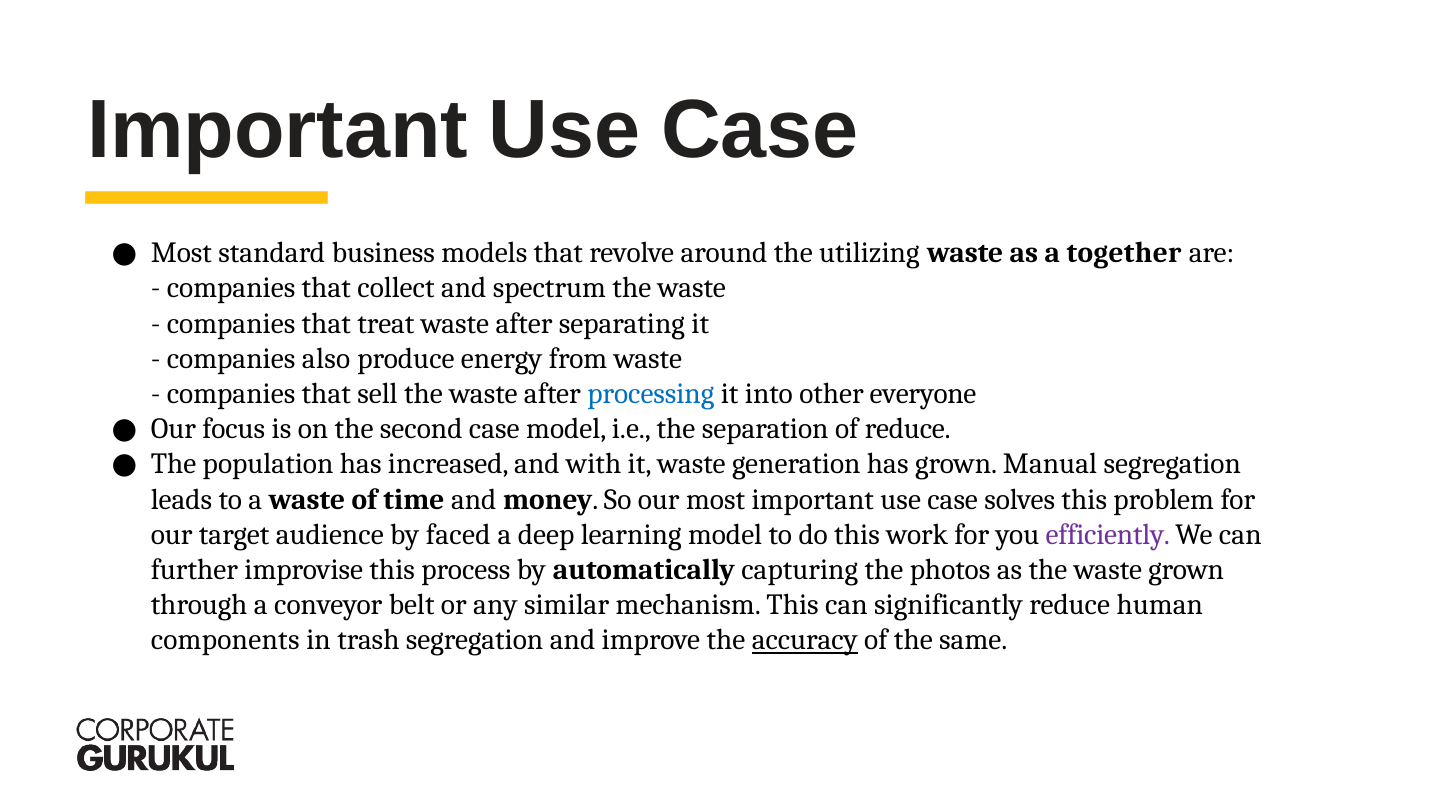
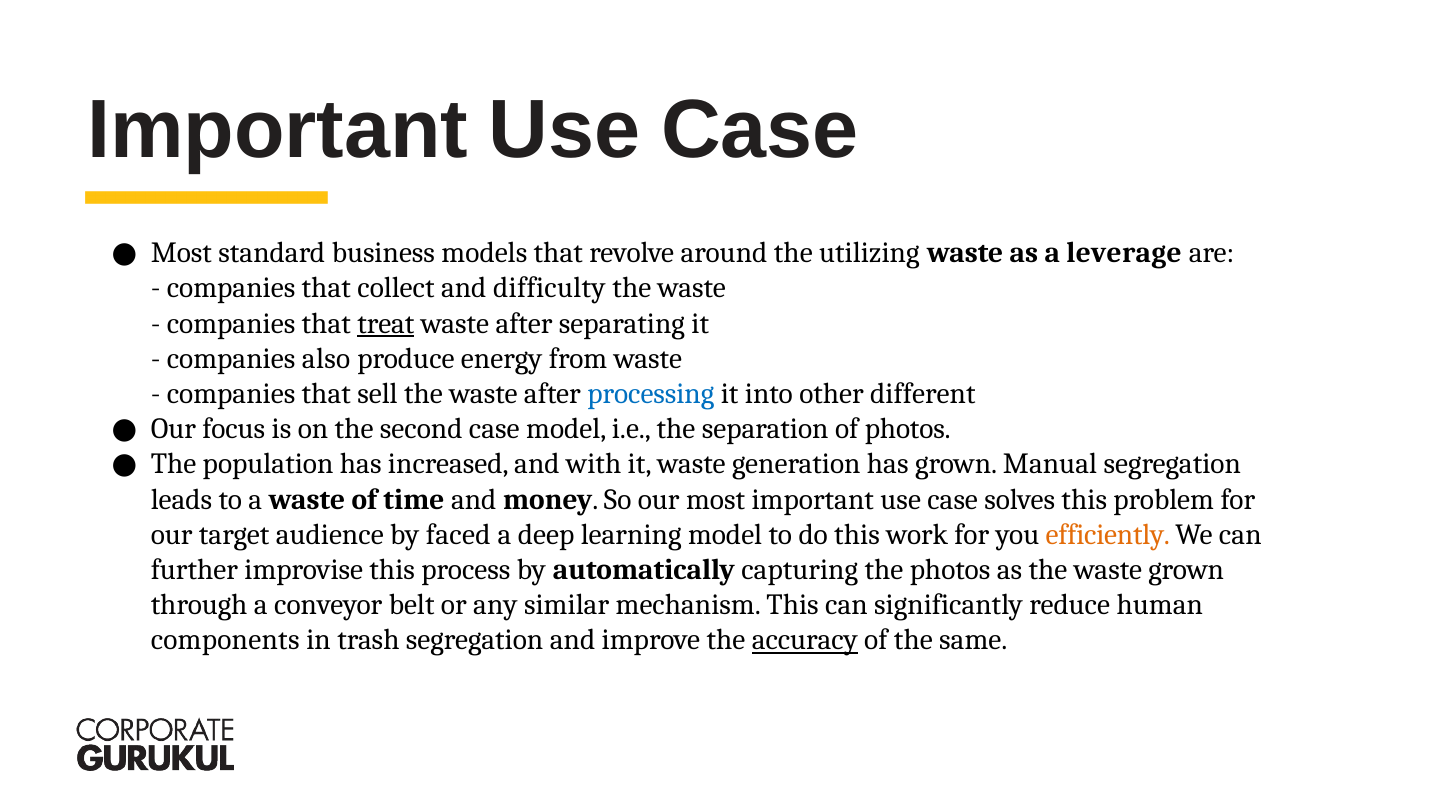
together: together -> leverage
spectrum: spectrum -> difficulty
treat underline: none -> present
everyone: everyone -> different
of reduce: reduce -> photos
efficiently colour: purple -> orange
